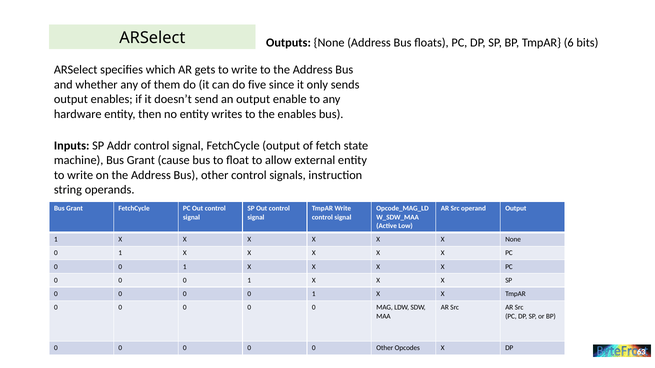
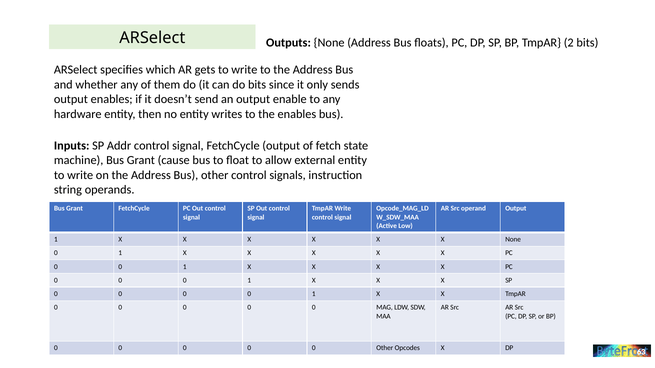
6: 6 -> 2
do five: five -> bits
